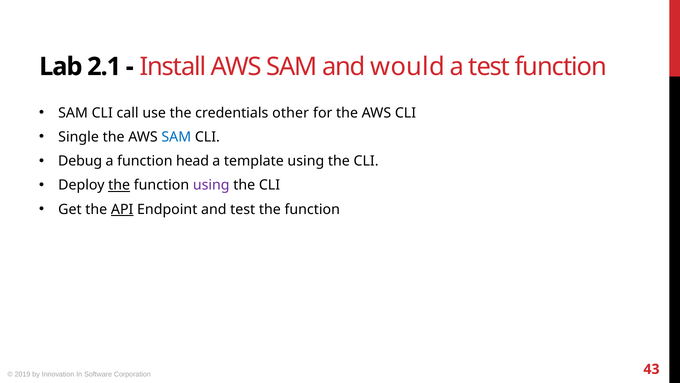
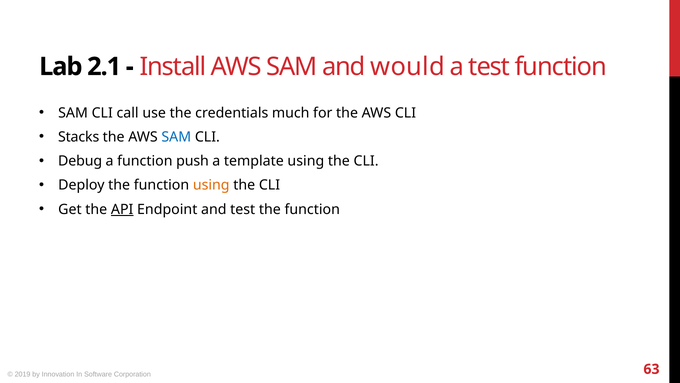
other: other -> much
Single: Single -> Stacks
head: head -> push
the at (119, 185) underline: present -> none
using at (211, 185) colour: purple -> orange
43: 43 -> 63
